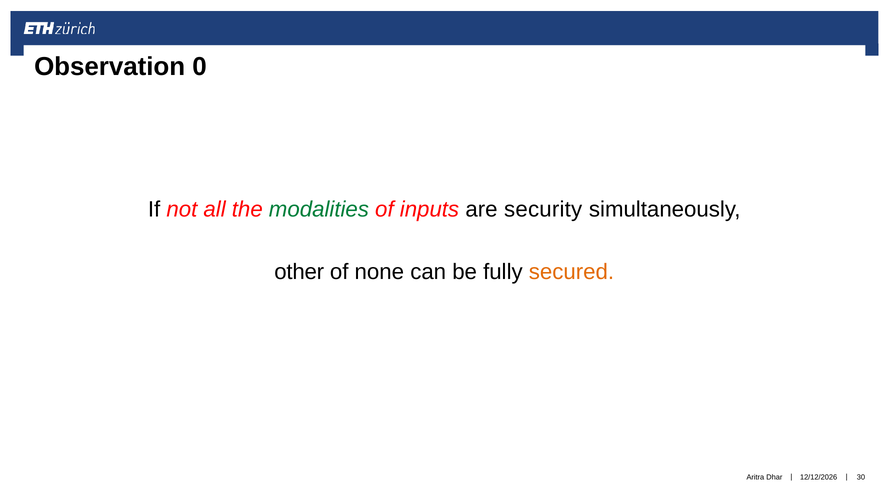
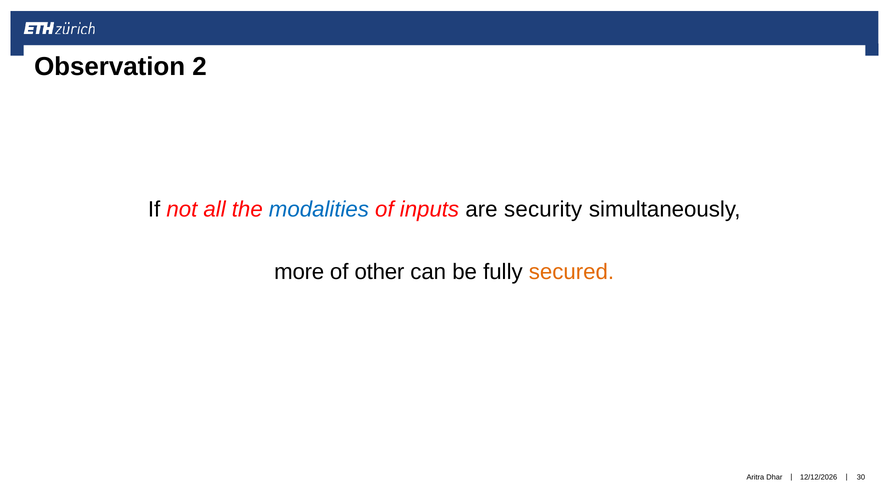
0: 0 -> 2
modalities colour: green -> blue
other: other -> more
none: none -> other
